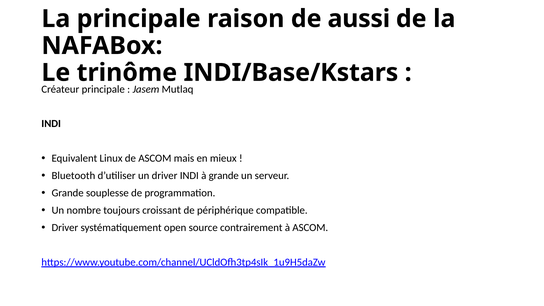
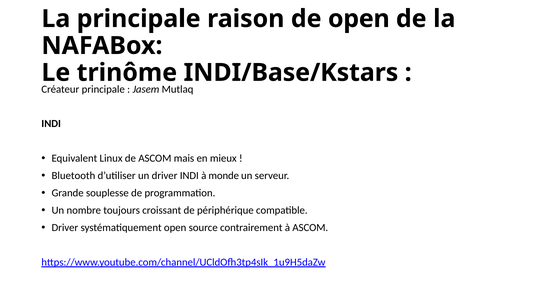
de aussi: aussi -> open
à grande: grande -> monde
